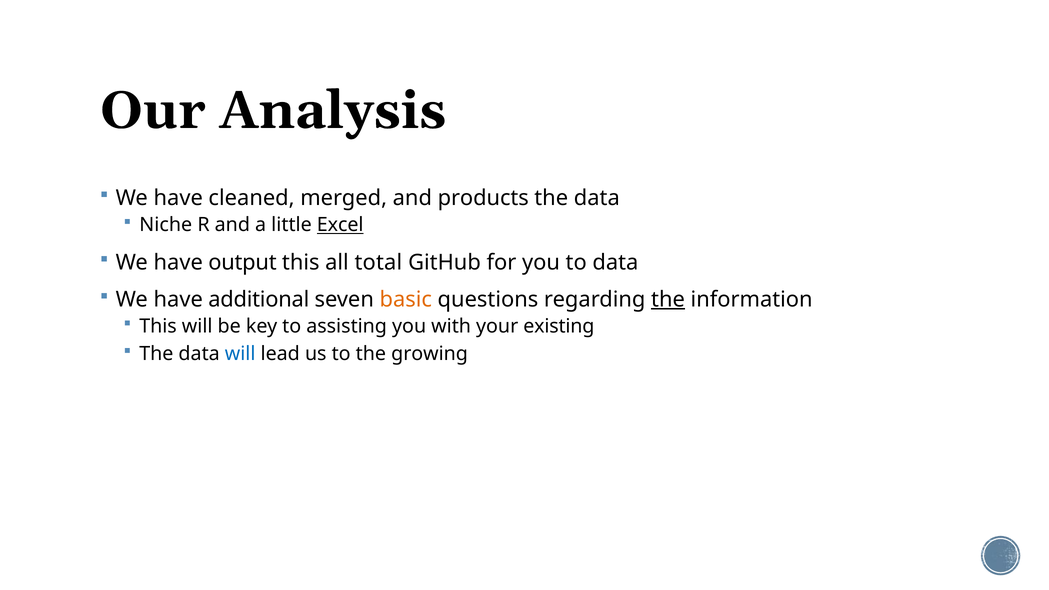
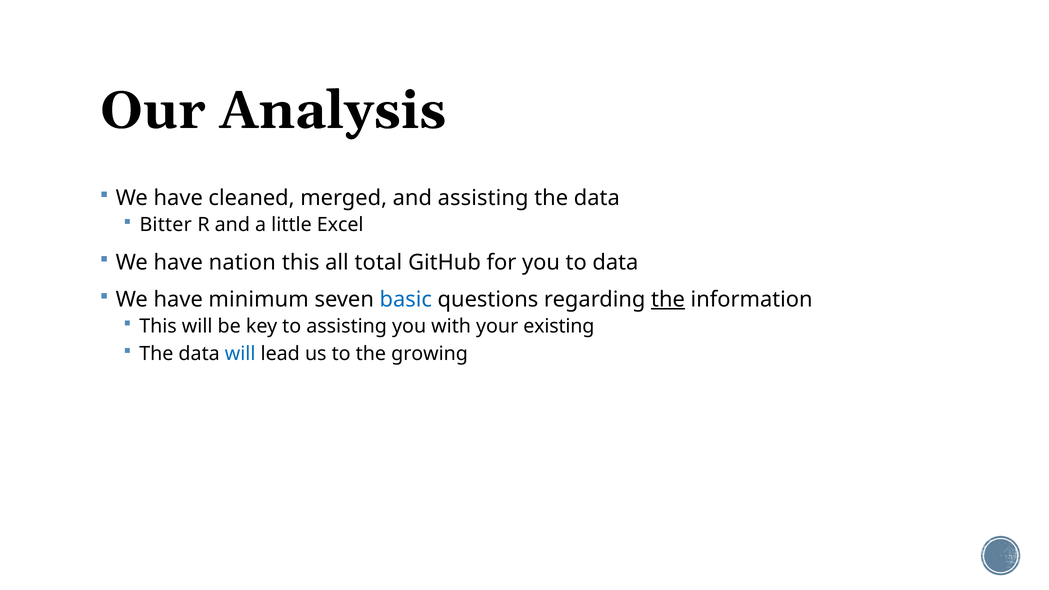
and products: products -> assisting
Niche: Niche -> Bitter
Excel underline: present -> none
output: output -> nation
additional: additional -> minimum
basic colour: orange -> blue
